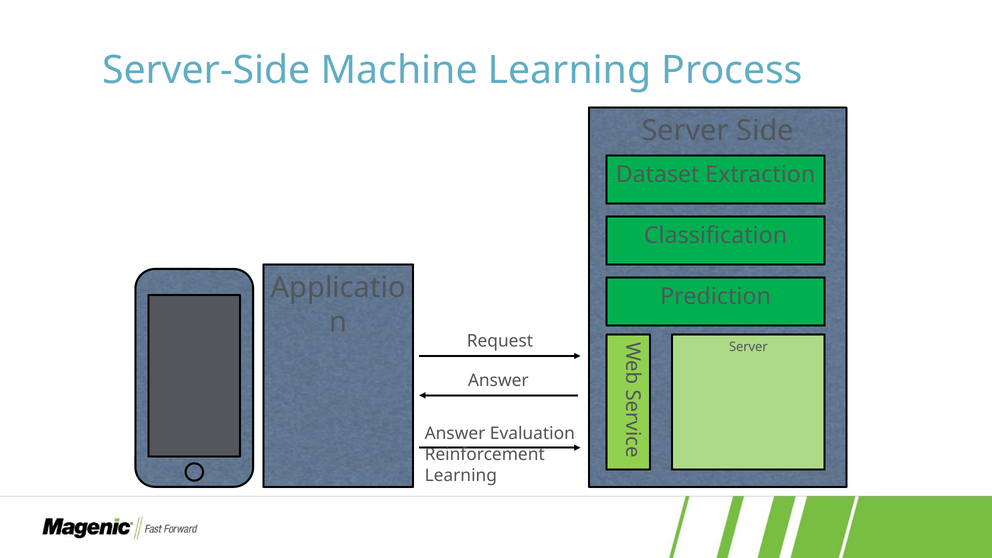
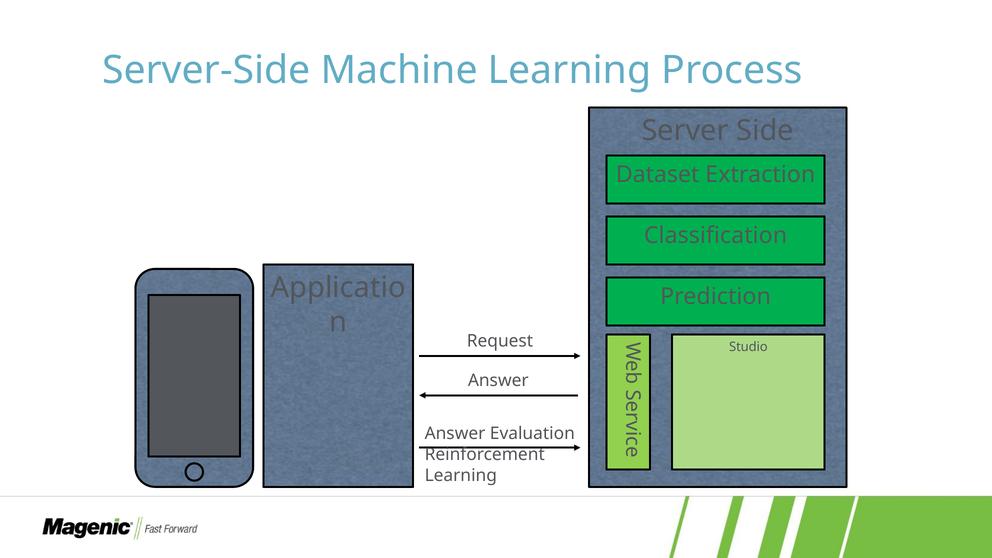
Server at (748, 347): Server -> Studio
